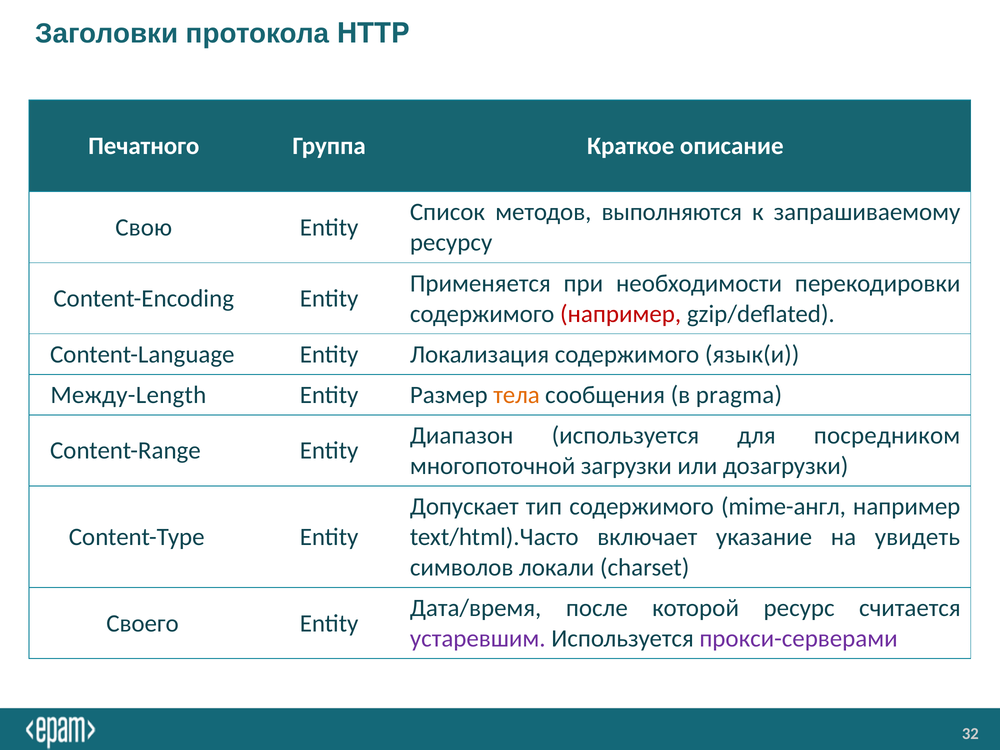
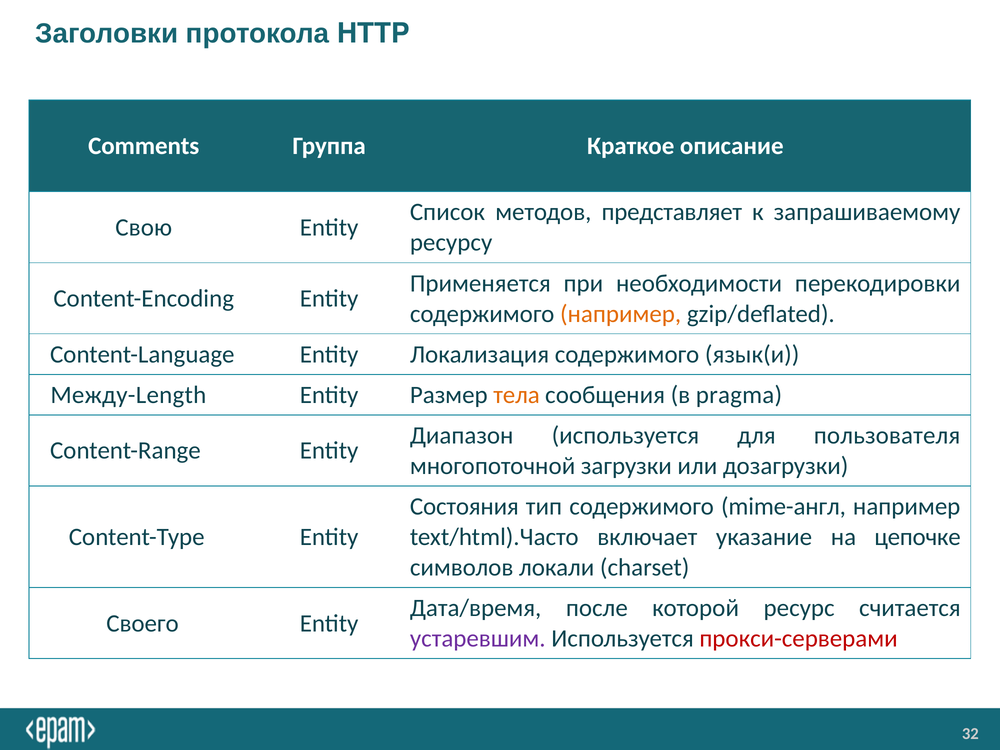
Печатного: Печатного -> Comments
выполняются: выполняются -> представляет
например at (621, 314) colour: red -> orange
посредником: посредником -> пользователя
Допускает: Допускает -> Состояния
увидеть: увидеть -> цепочке
прокси-серверами colour: purple -> red
